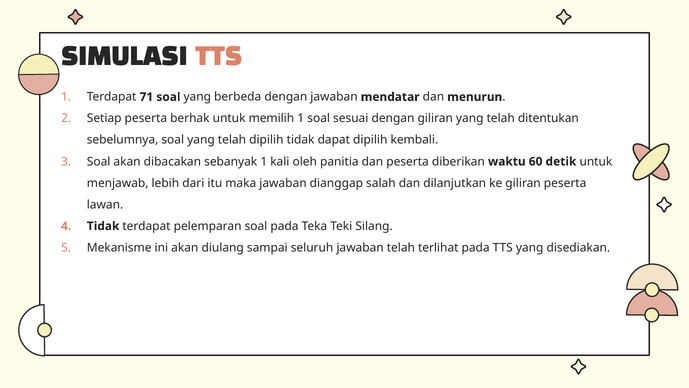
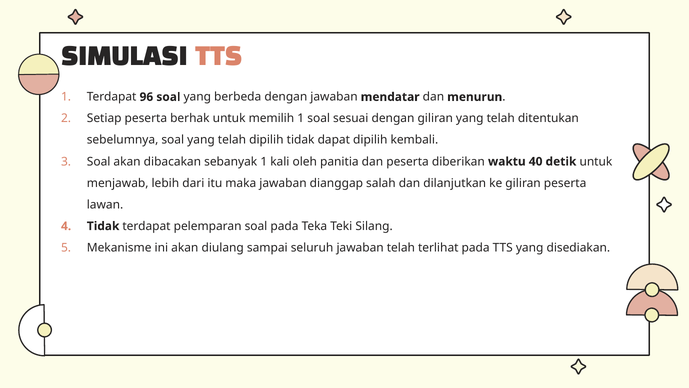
71: 71 -> 96
60: 60 -> 40
